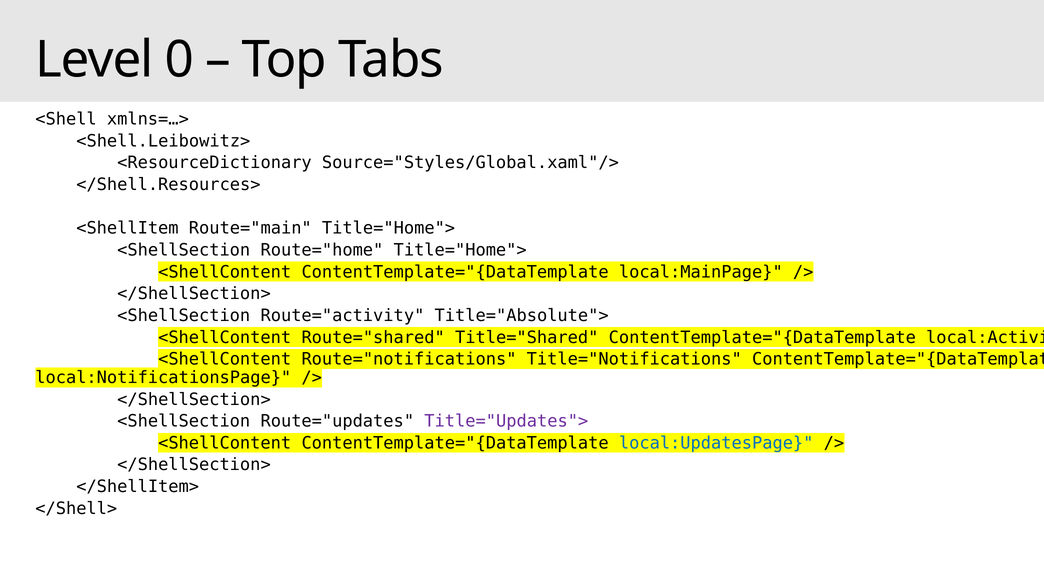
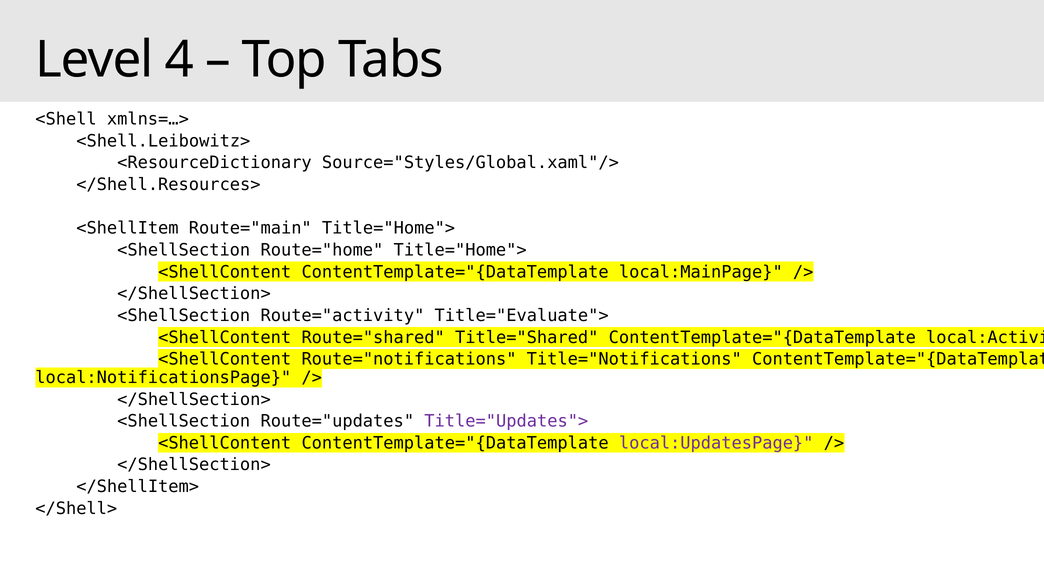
0: 0 -> 4
Title="Absolute">: Title="Absolute"> -> Title="Evaluate">
local:UpdatesPage colour: blue -> purple
